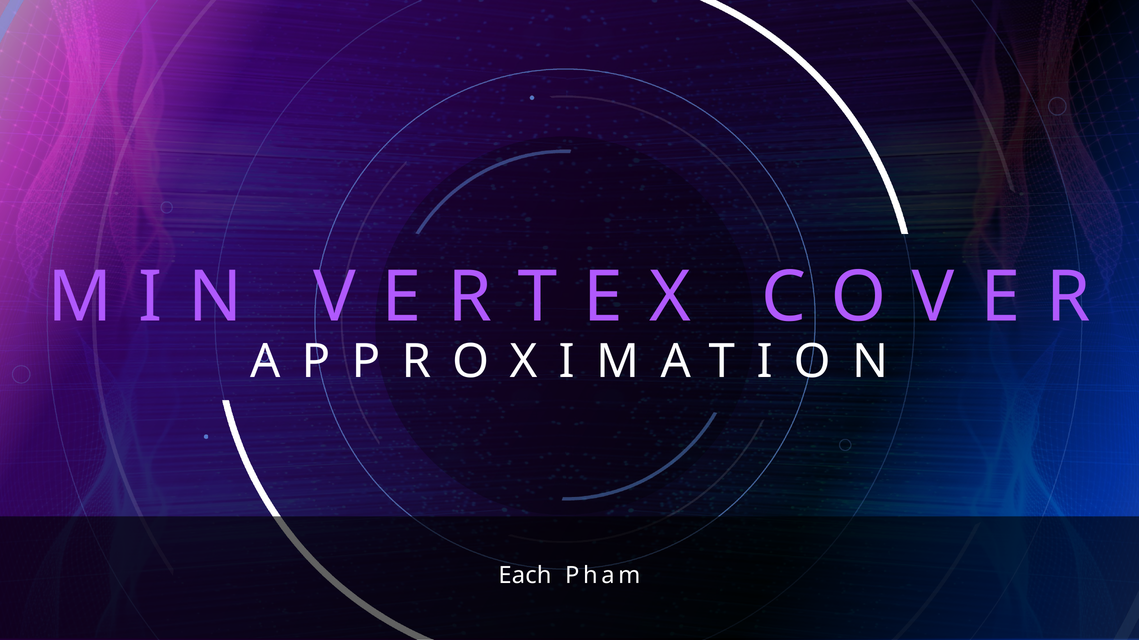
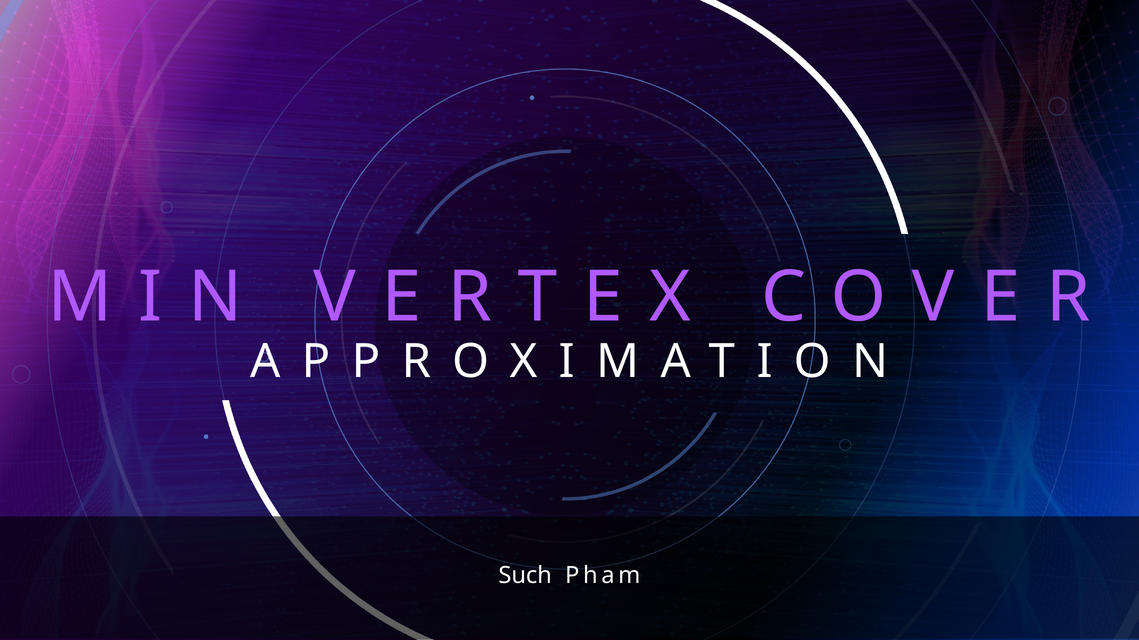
Each: Each -> Such
